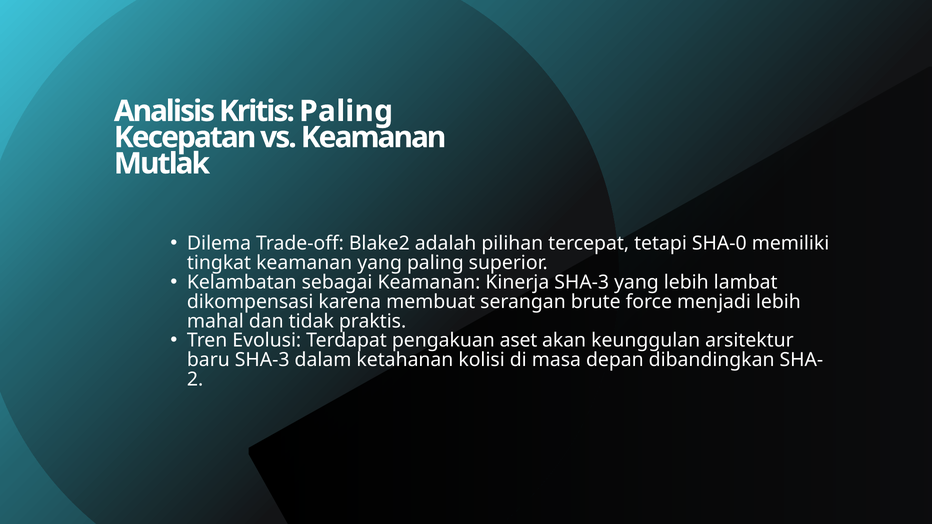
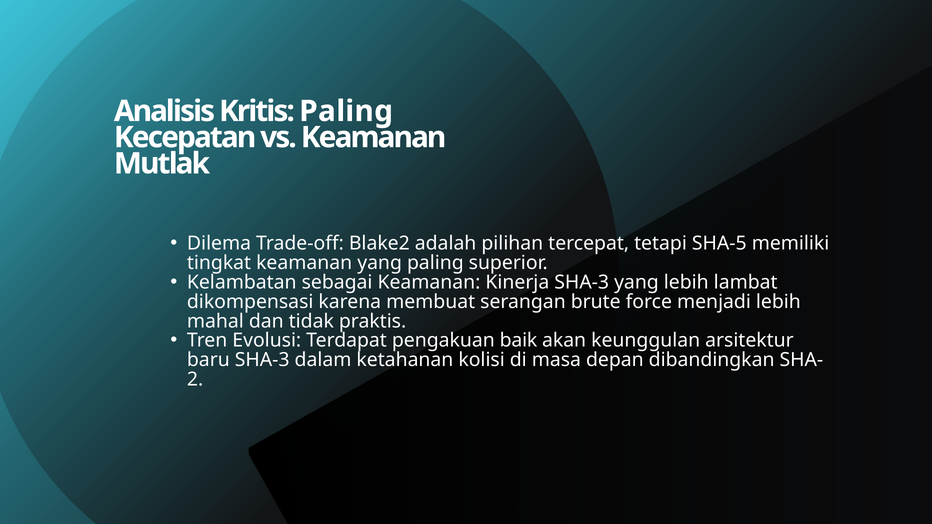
SHA-0: SHA-0 -> SHA-5
aset: aset -> baik
